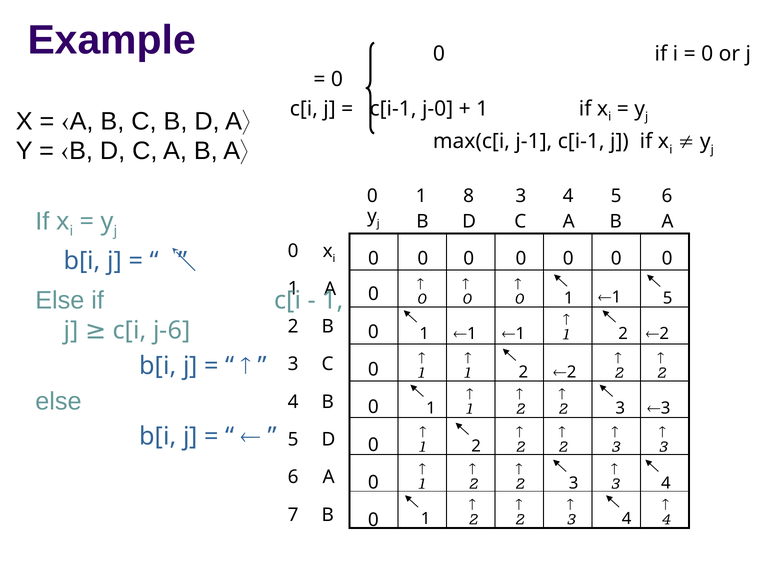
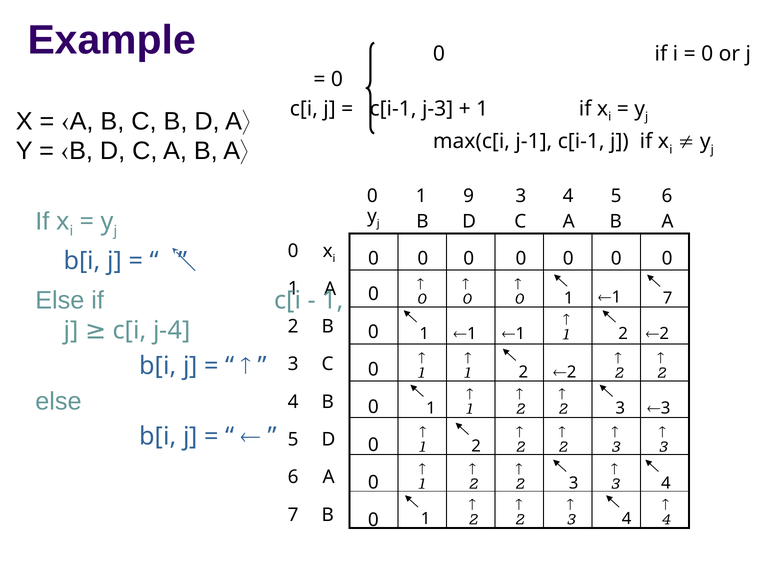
j-0: j-0 -> j-3
8: 8 -> 9
1 5: 5 -> 7
j-6: j-6 -> j-4
